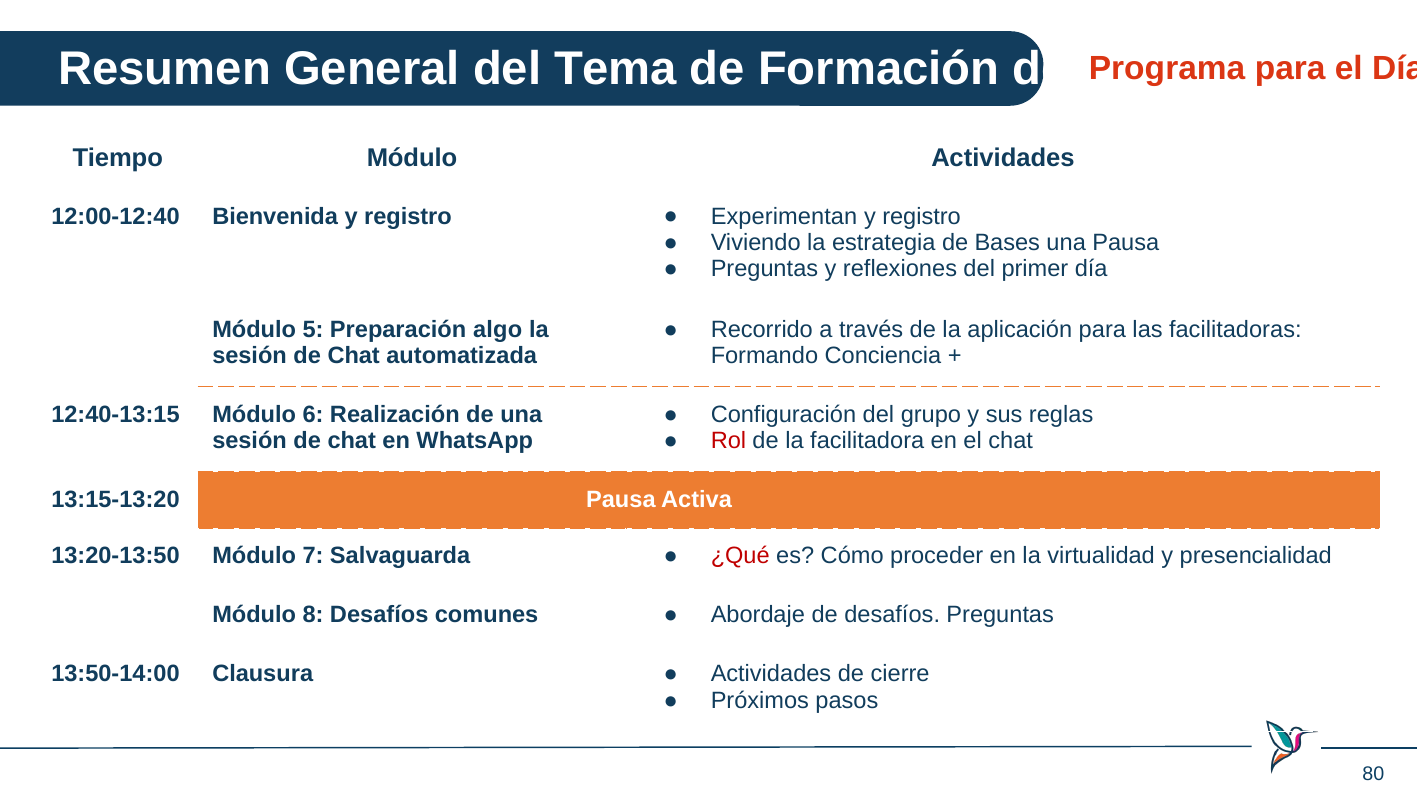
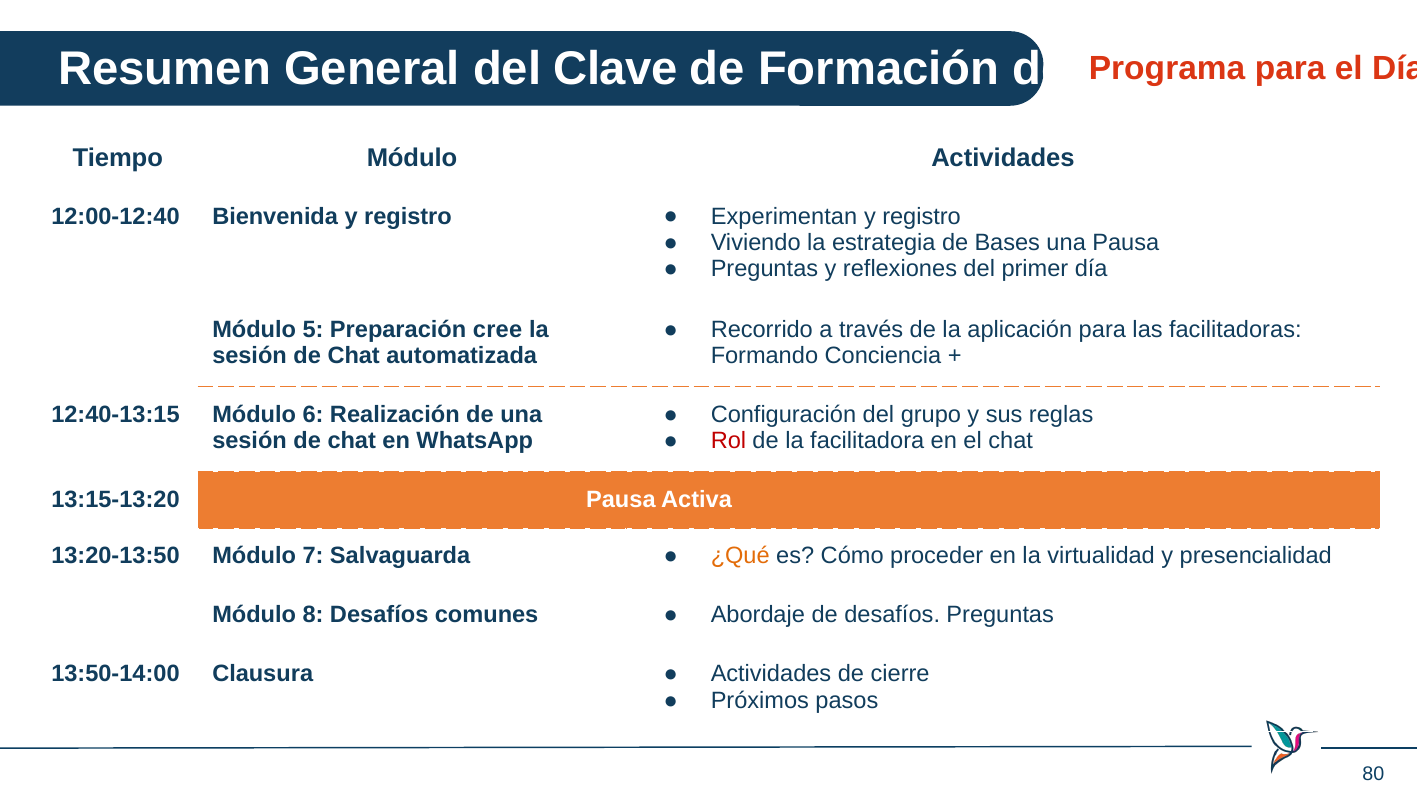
Tema: Tema -> Clave
algo: algo -> cree
¿Qué colour: red -> orange
